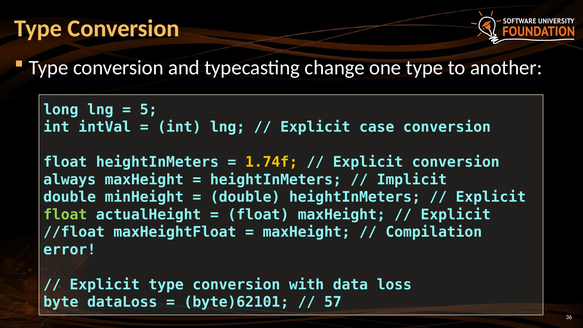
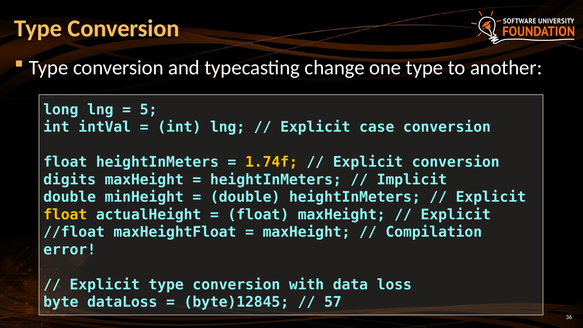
always: always -> digits
float at (65, 215) colour: light green -> yellow
byte)62101: byte)62101 -> byte)12845
